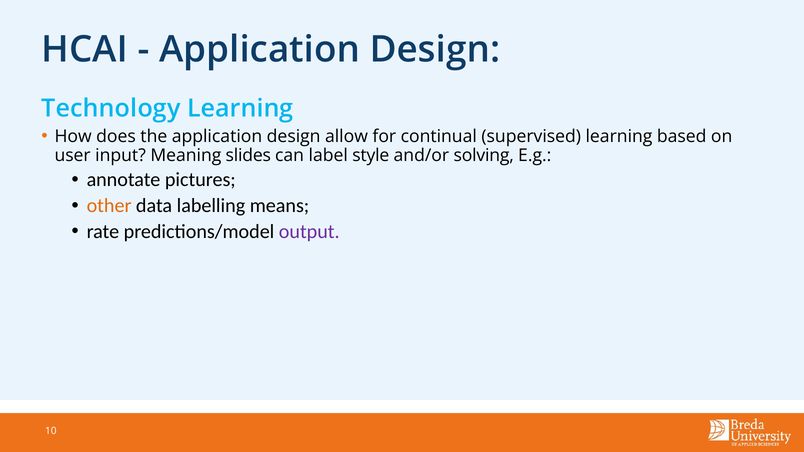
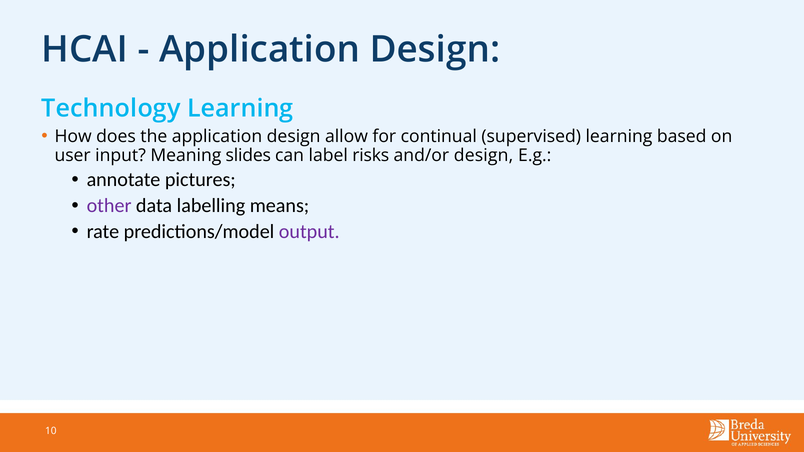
style: style -> risks
and/or solving: solving -> design
other colour: orange -> purple
